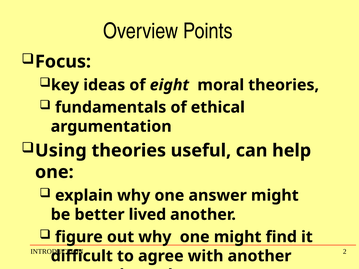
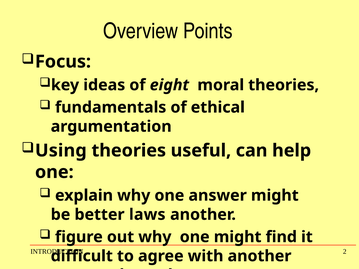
lived: lived -> laws
